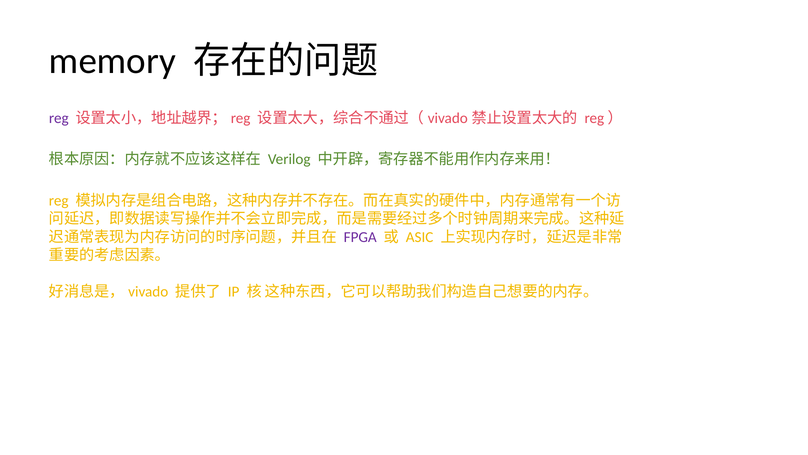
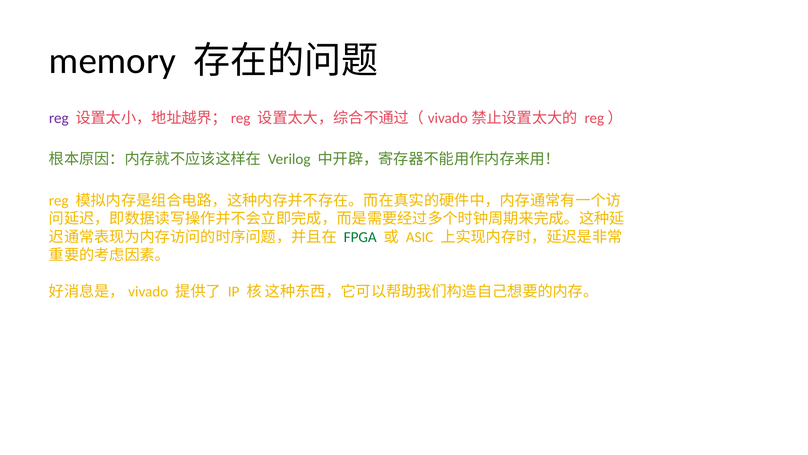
FPGA colour: purple -> green
